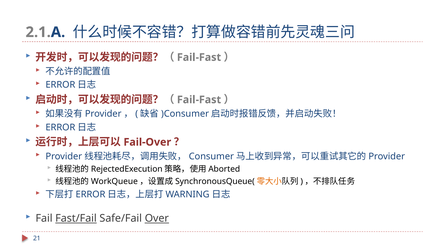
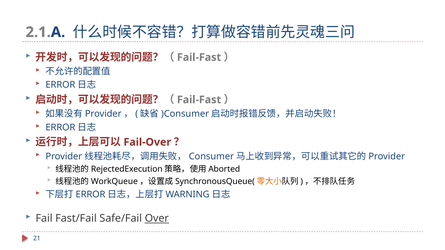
Fast/Fail underline: present -> none
